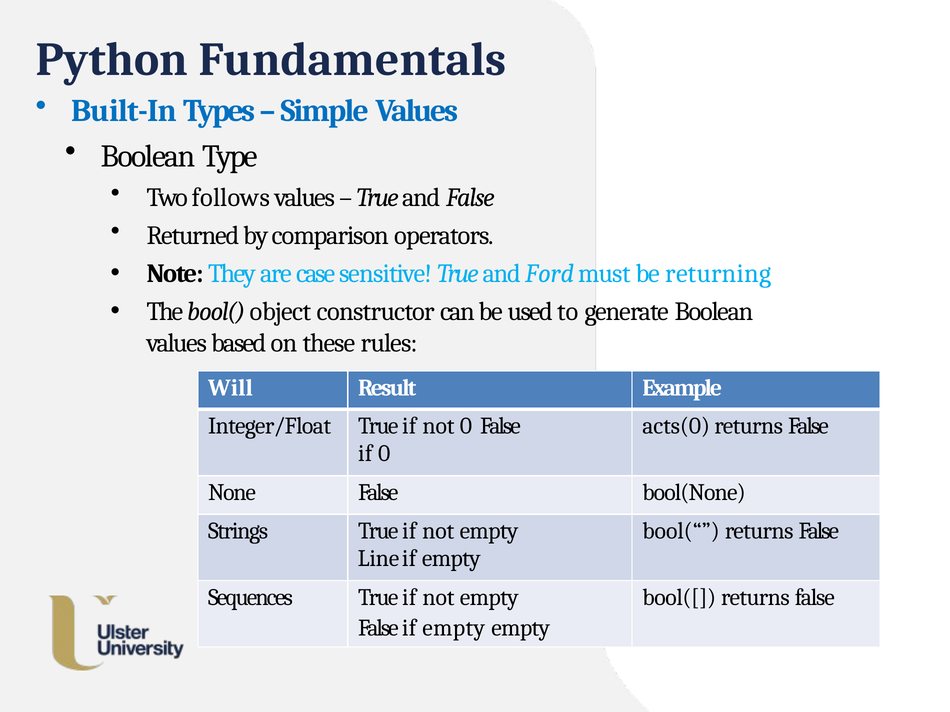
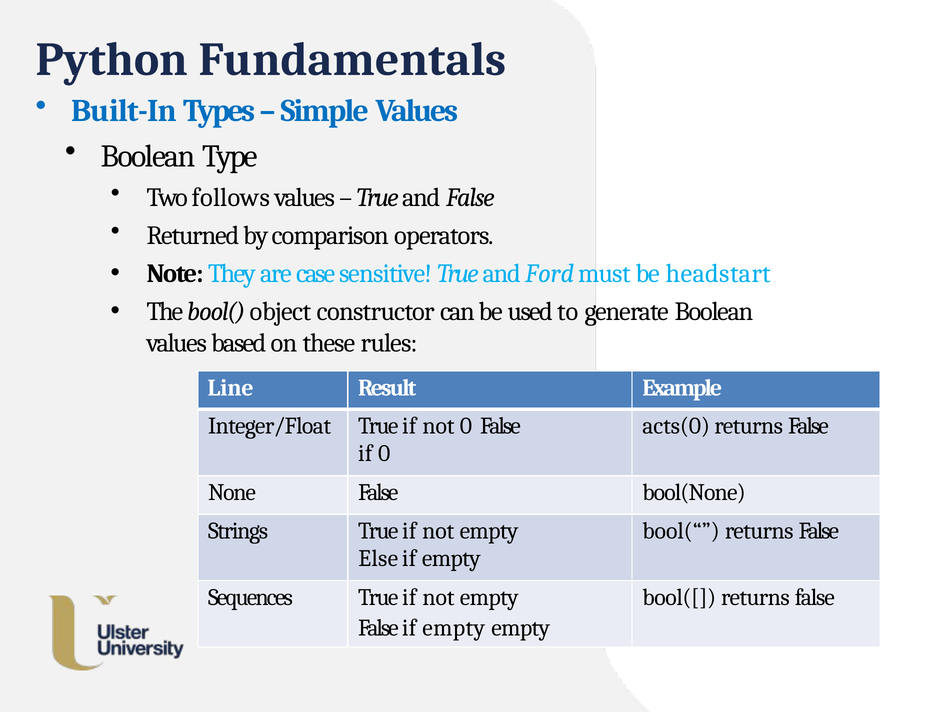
returning: returning -> headstart
Will: Will -> Line
Line: Line -> Else
